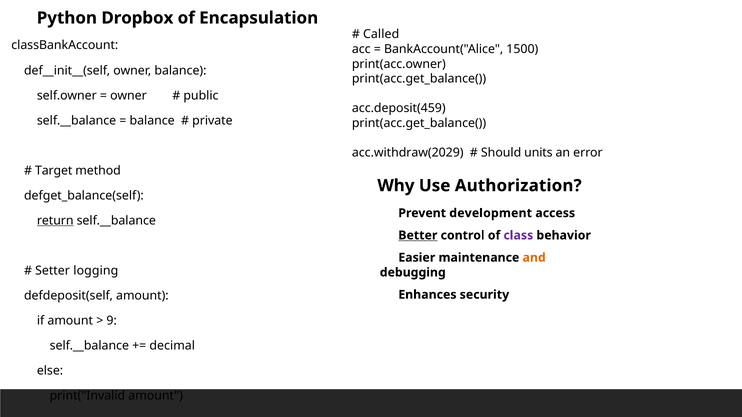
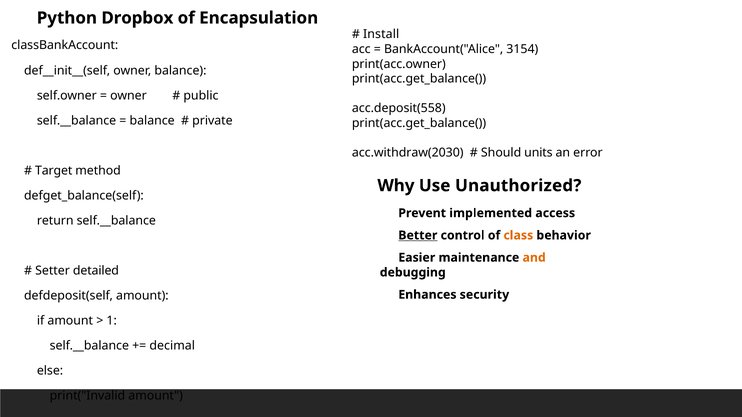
Called: Called -> Install
1500: 1500 -> 3154
acc.deposit(459: acc.deposit(459 -> acc.deposit(558
acc.withdraw(2029: acc.withdraw(2029 -> acc.withdraw(2030
Authorization: Authorization -> Unauthorized
development: development -> implemented
return underline: present -> none
class colour: purple -> orange
logging: logging -> detailed
9: 9 -> 1
